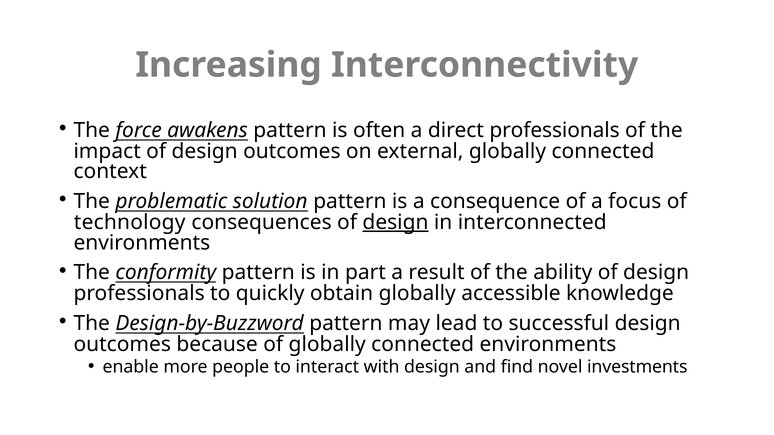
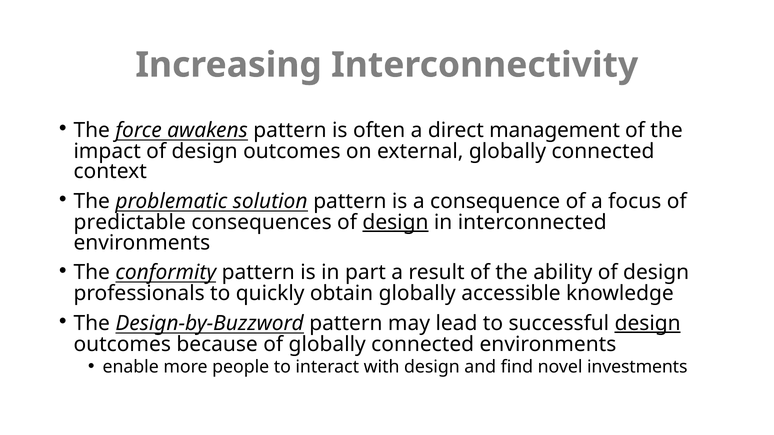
direct professionals: professionals -> management
technology: technology -> predictable
design at (648, 324) underline: none -> present
